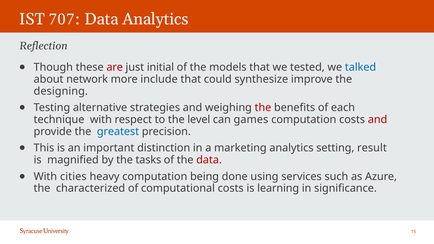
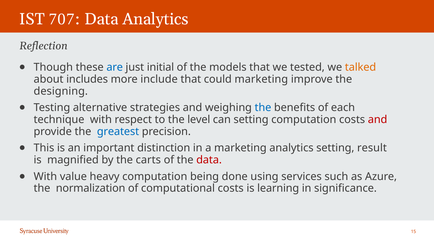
are colour: red -> blue
talked colour: blue -> orange
network: network -> includes
could synthesize: synthesize -> marketing
the at (263, 108) colour: red -> blue
can games: games -> setting
tasks: tasks -> carts
cities: cities -> value
characterized: characterized -> normalization
